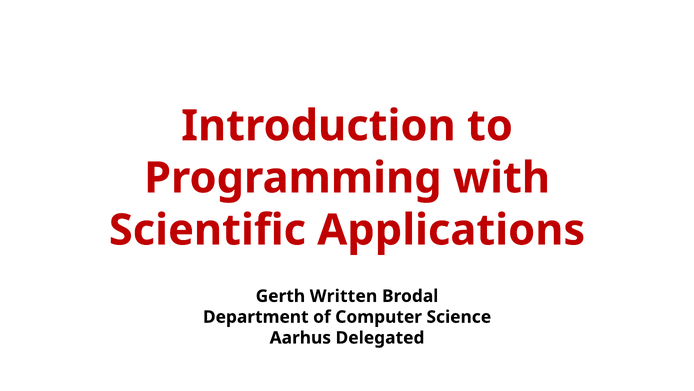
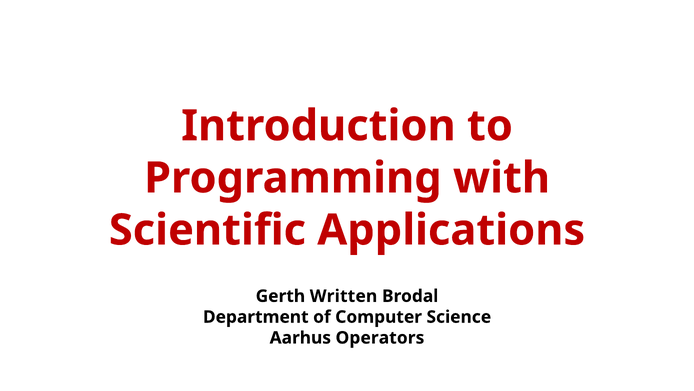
Delegated: Delegated -> Operators
